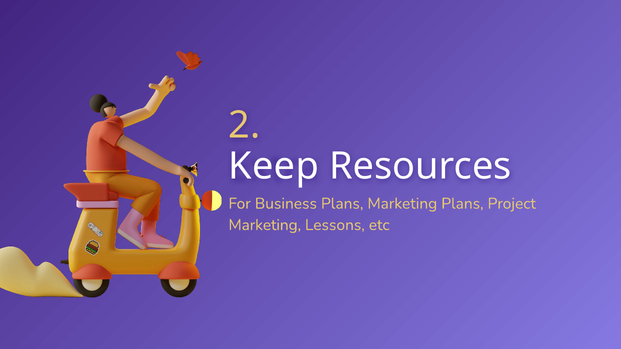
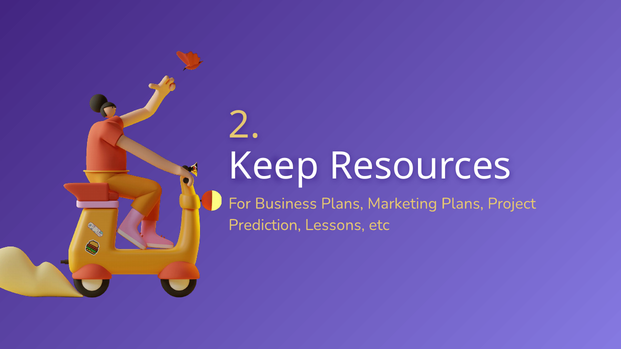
Marketing at (265, 225): Marketing -> Prediction
